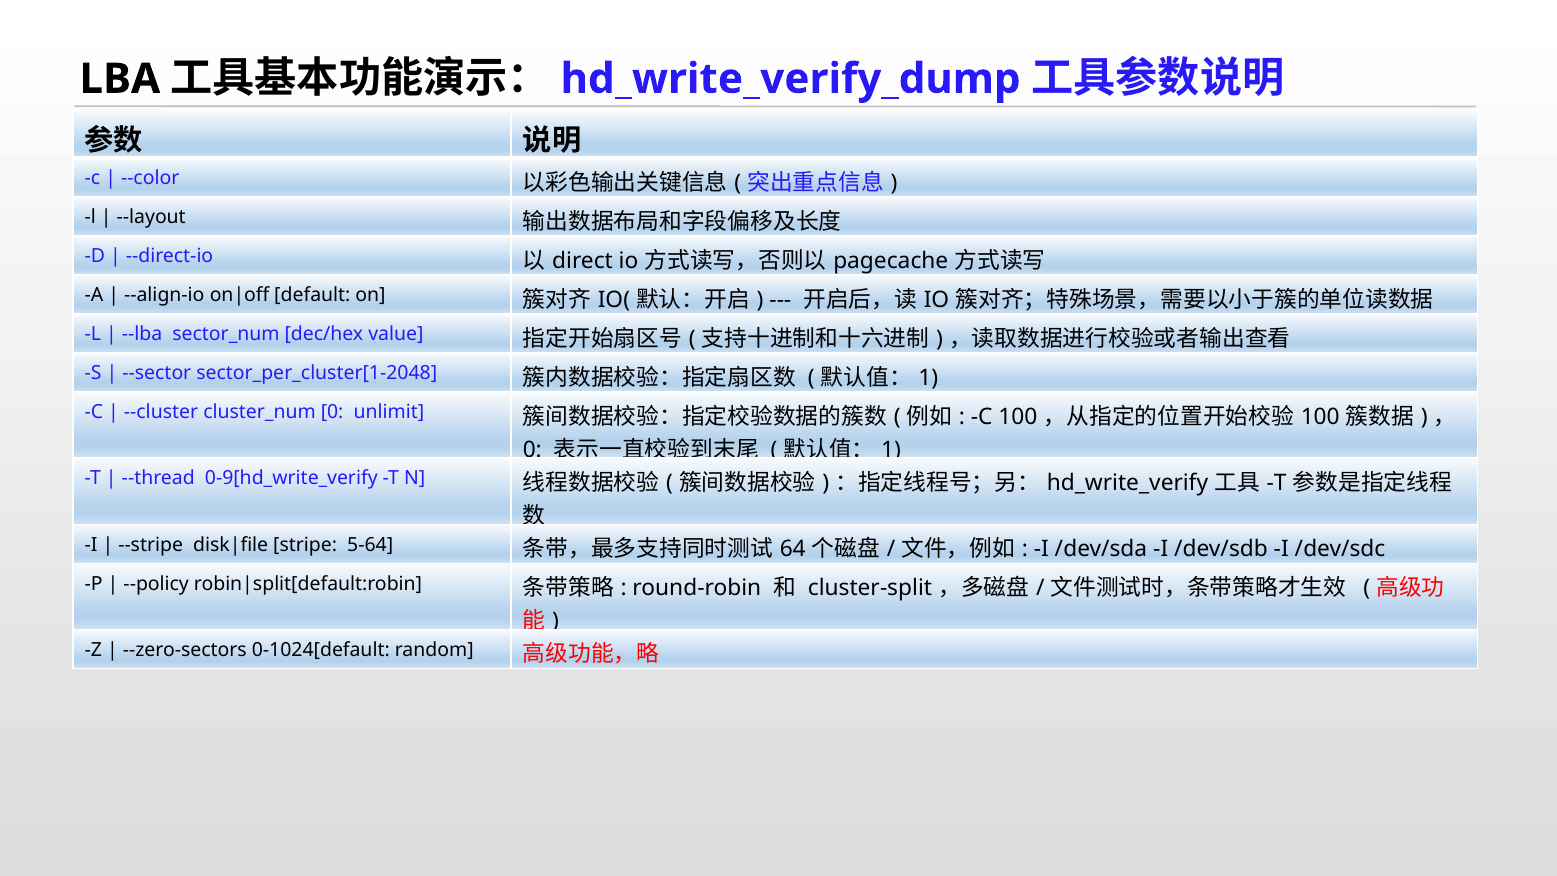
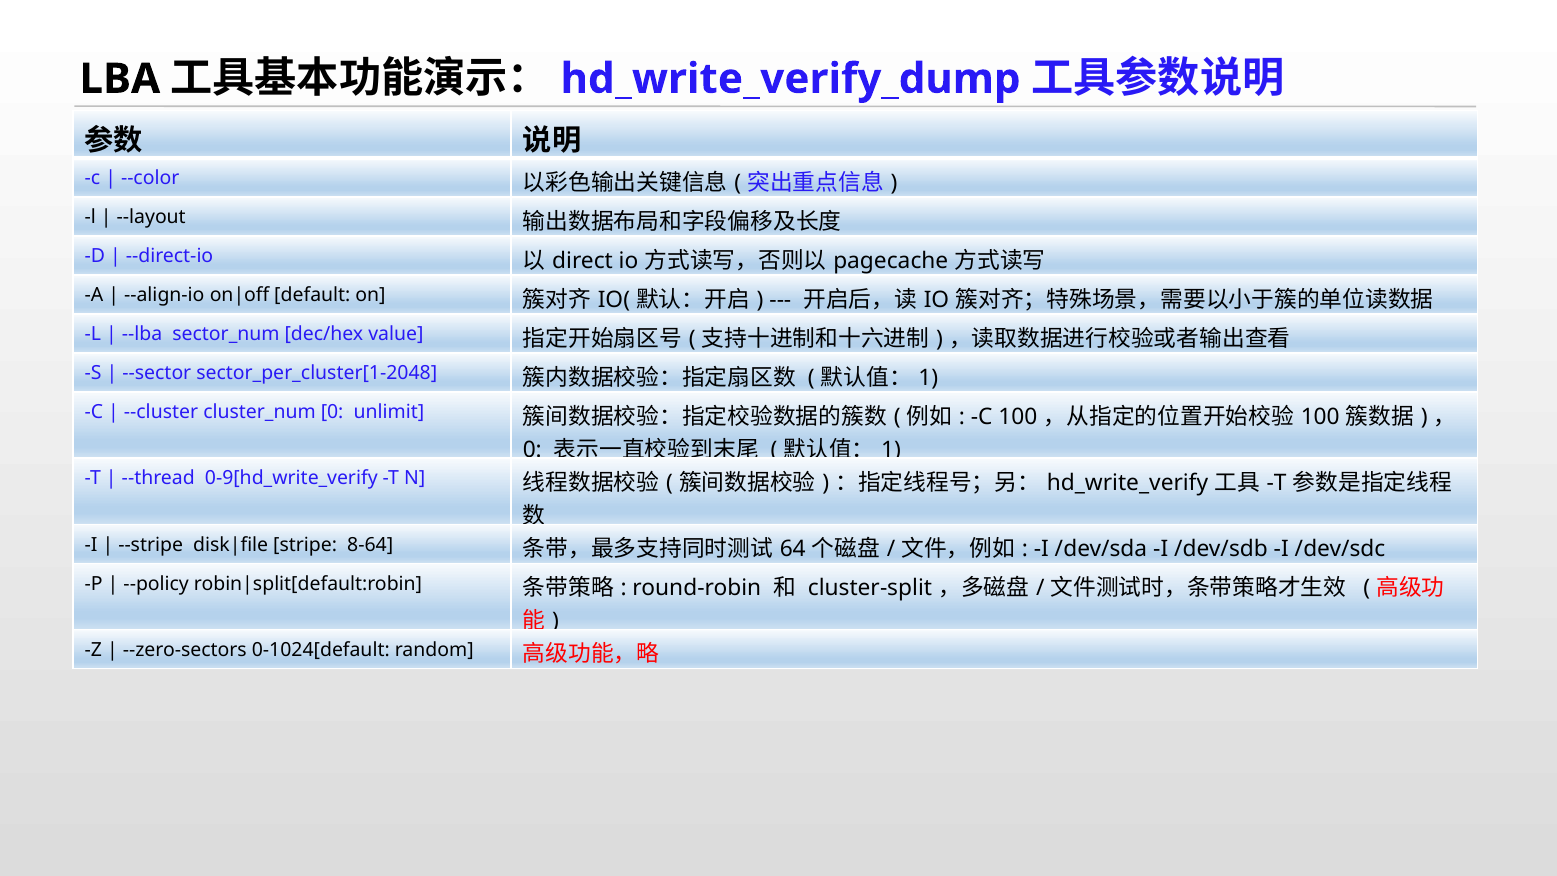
5-64: 5-64 -> 8-64
